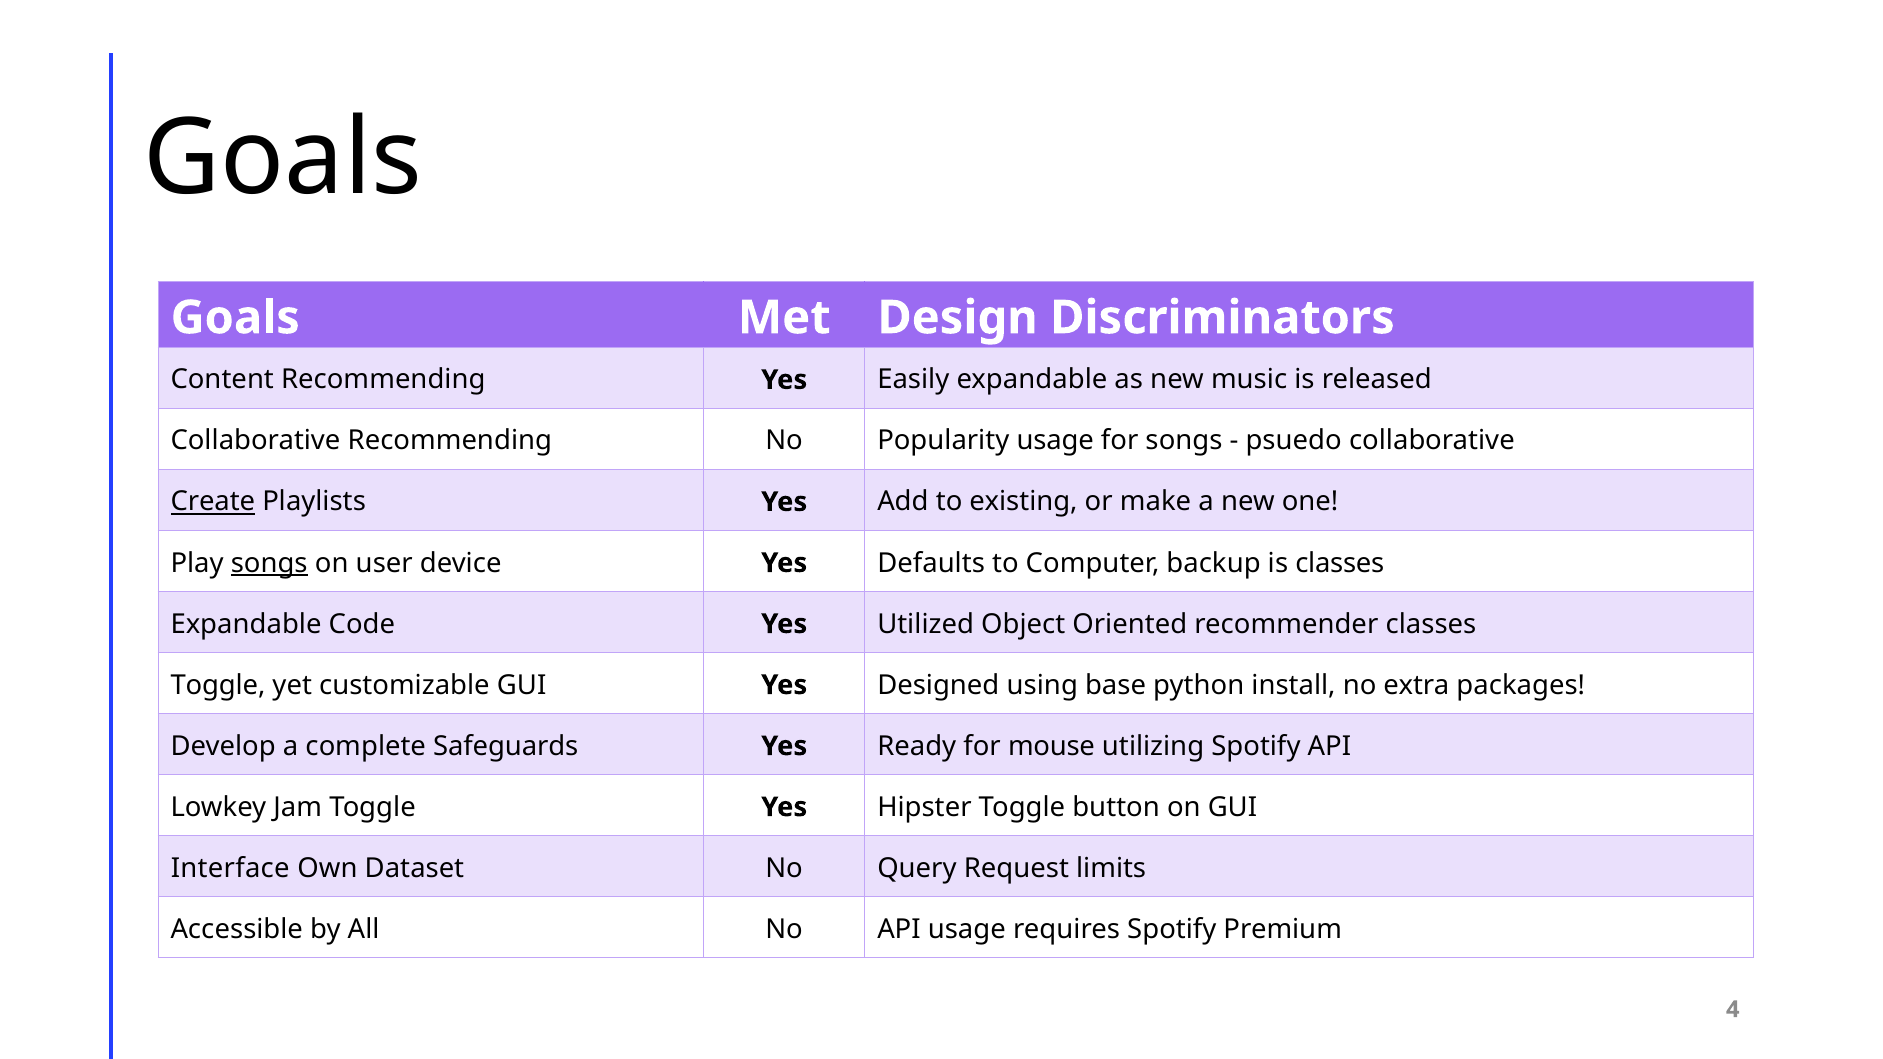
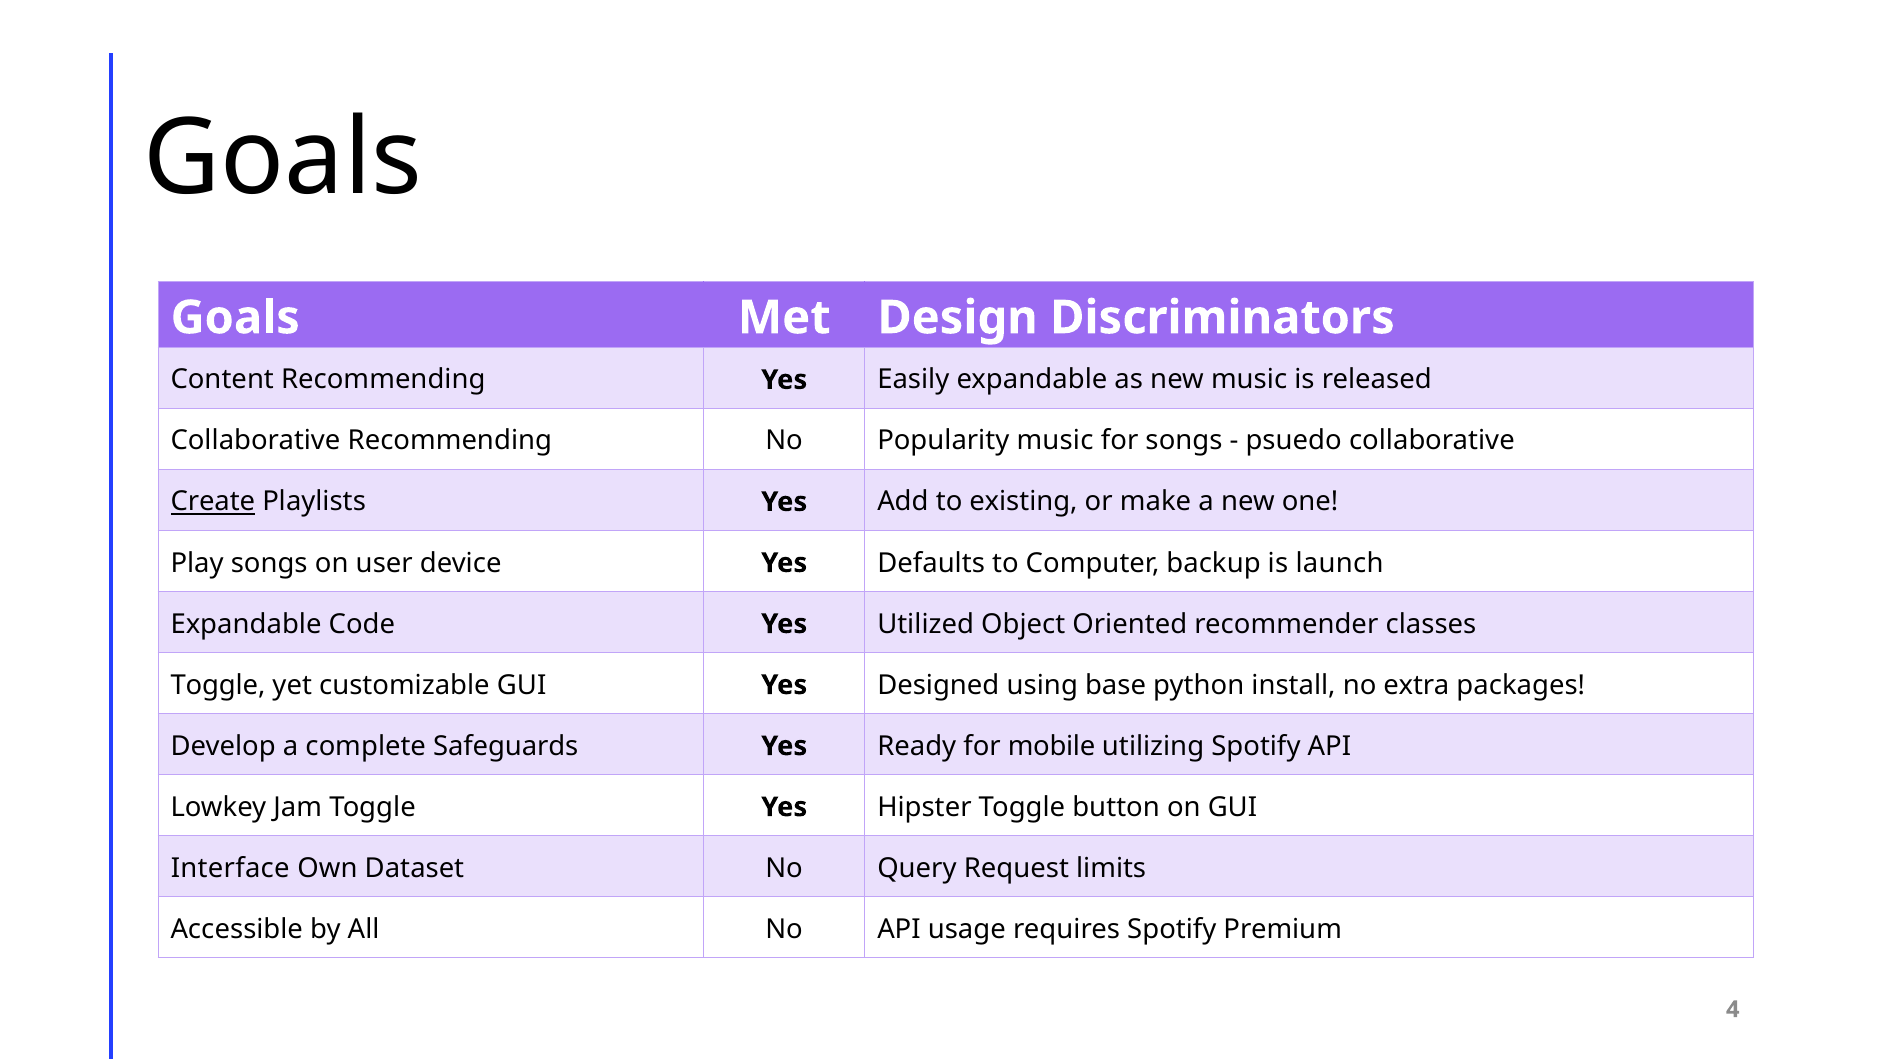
Popularity usage: usage -> music
songs at (269, 563) underline: present -> none
is classes: classes -> launch
mouse: mouse -> mobile
